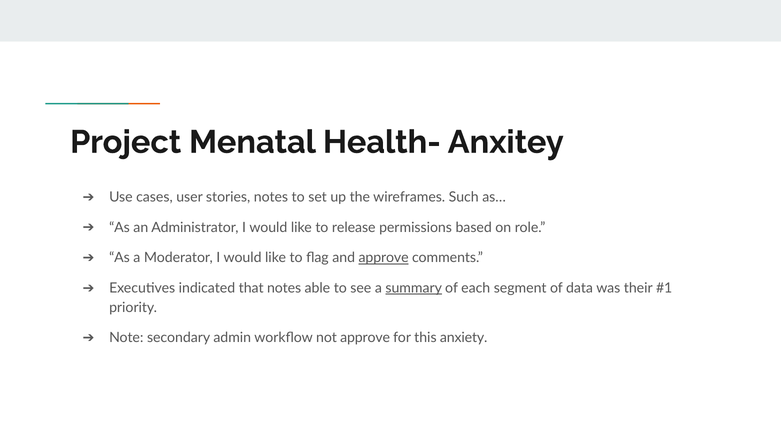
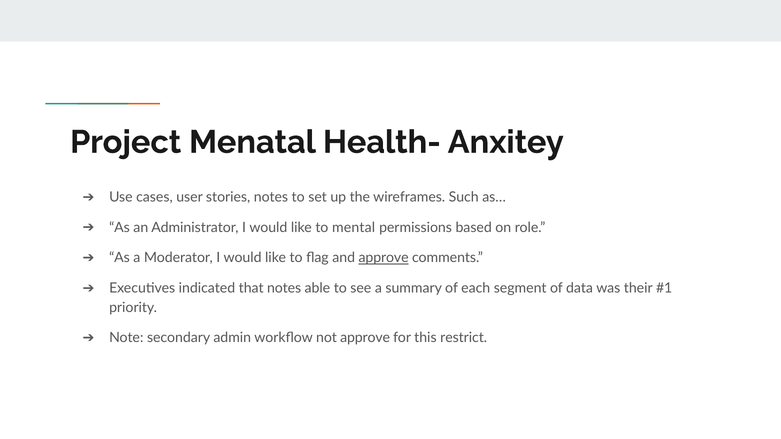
release: release -> mental
summary underline: present -> none
anxiety: anxiety -> restrict
